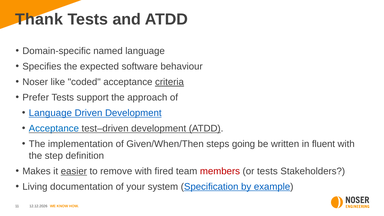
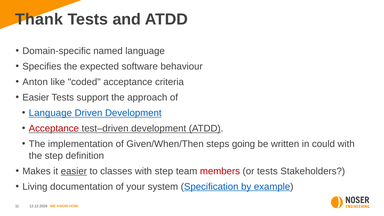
Noser: Noser -> Anton
criteria underline: present -> none
Prefer at (36, 98): Prefer -> Easier
Acceptance at (54, 129) colour: blue -> red
fluent: fluent -> could
remove: remove -> classes
with fired: fired -> step
